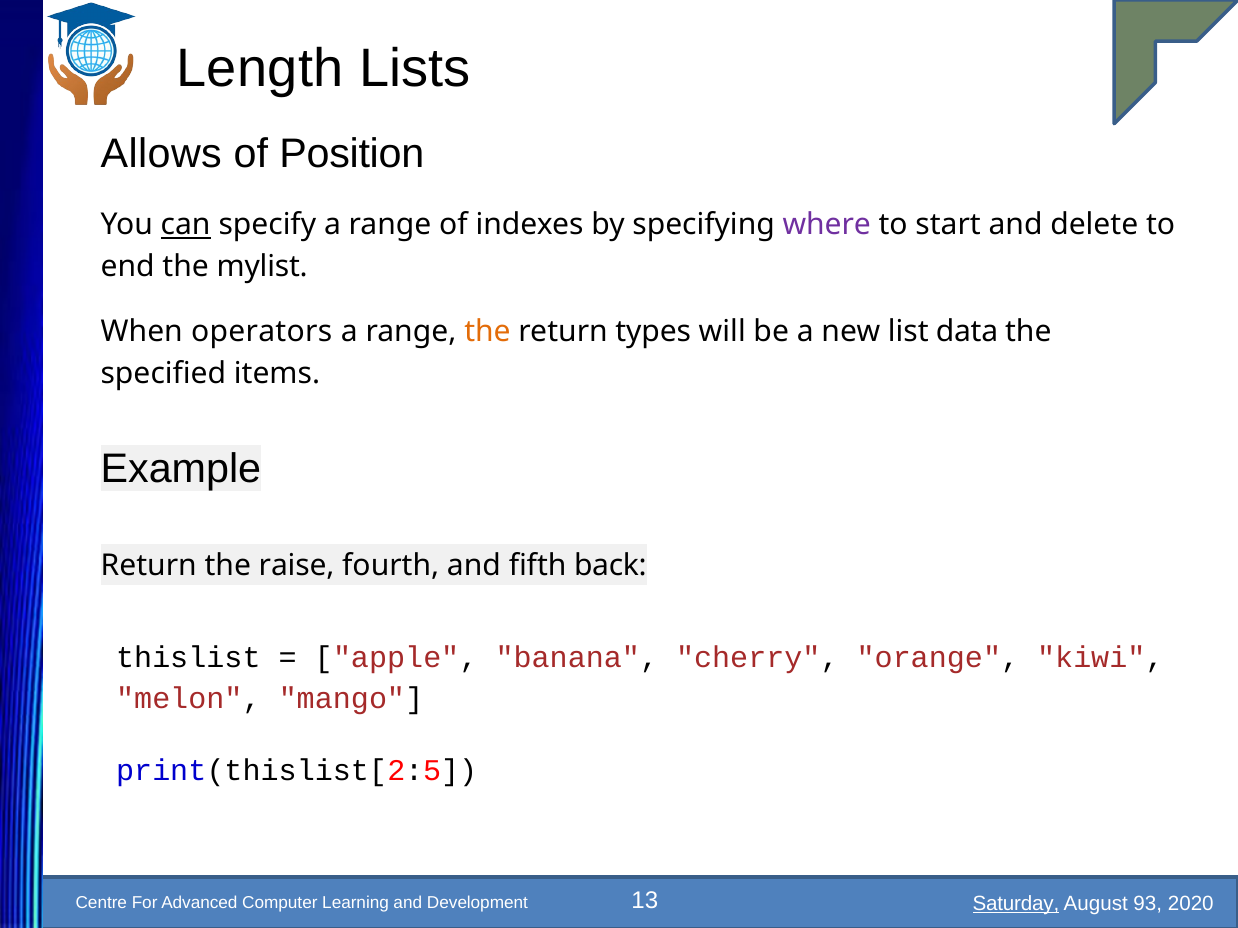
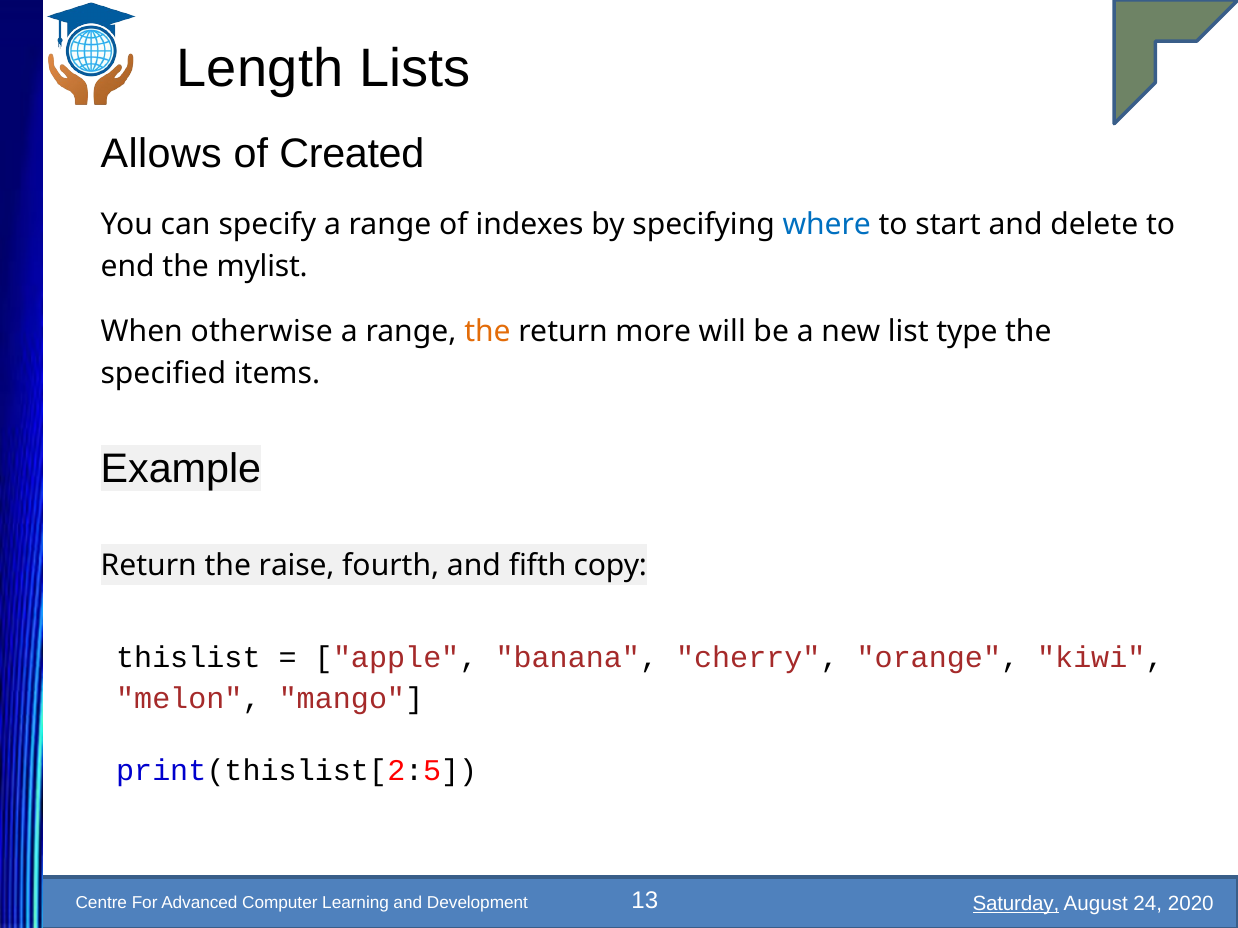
Position: Position -> Created
can underline: present -> none
where colour: purple -> blue
operators: operators -> otherwise
types: types -> more
data: data -> type
back: back -> copy
93: 93 -> 24
